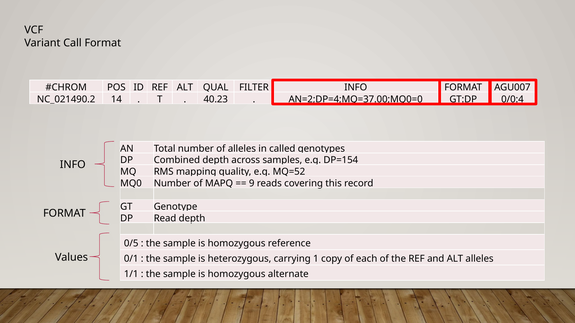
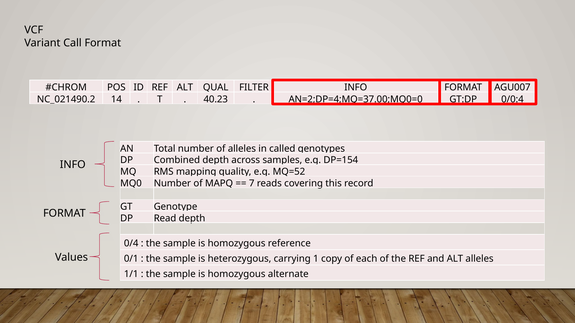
9: 9 -> 7
0/5: 0/5 -> 0/4
